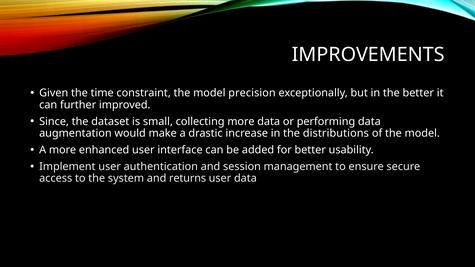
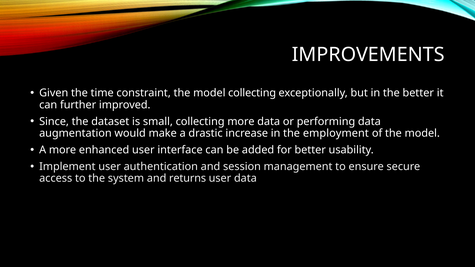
model precision: precision -> collecting
distributions: distributions -> employment
